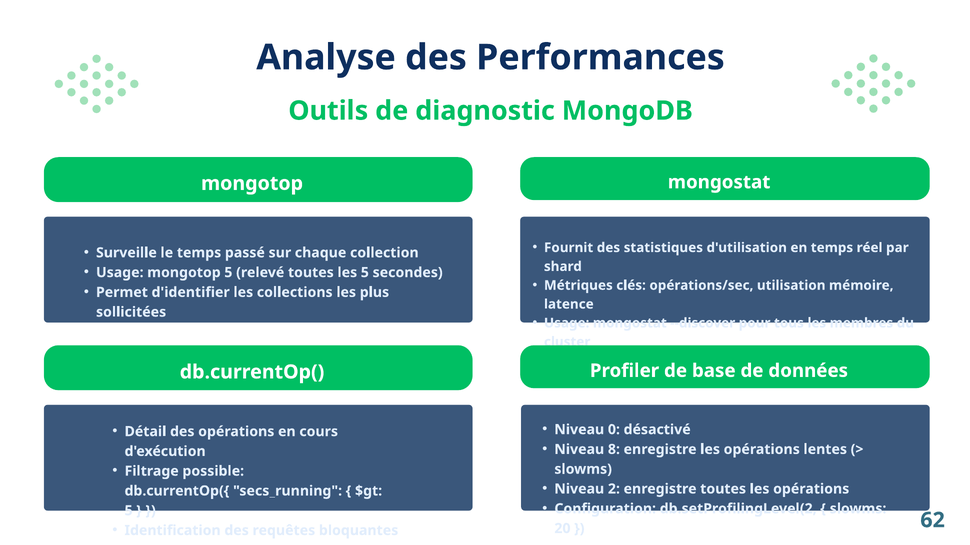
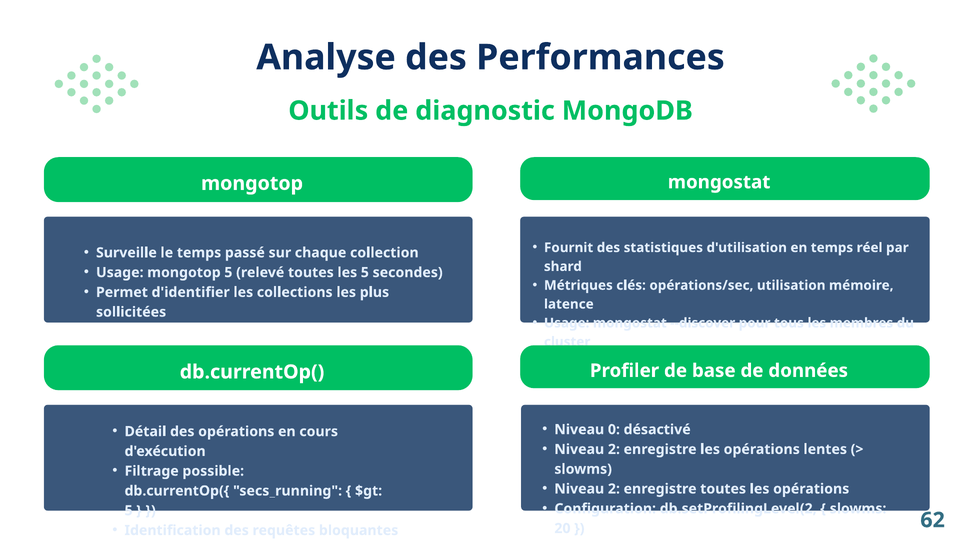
8 at (614, 450): 8 -> 2
